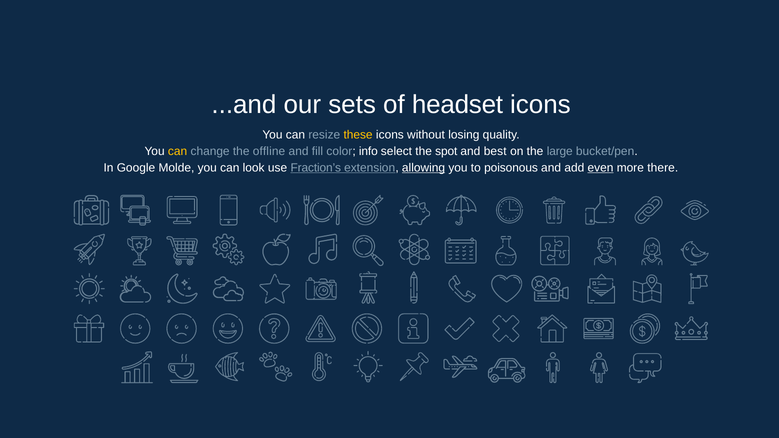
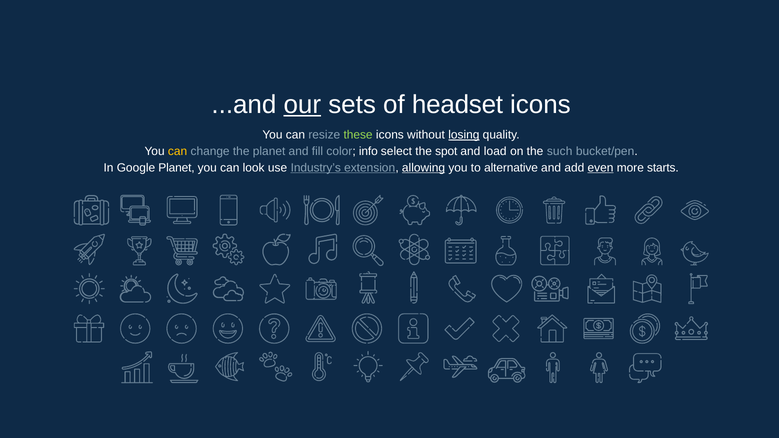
our underline: none -> present
these colour: yellow -> light green
losing underline: none -> present
the offline: offline -> planet
best: best -> load
large: large -> such
Google Molde: Molde -> Planet
Fraction’s: Fraction’s -> Industry’s
poisonous: poisonous -> alternative
there: there -> starts
